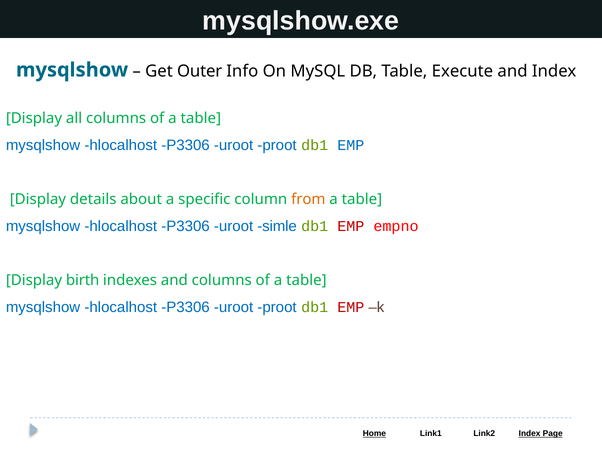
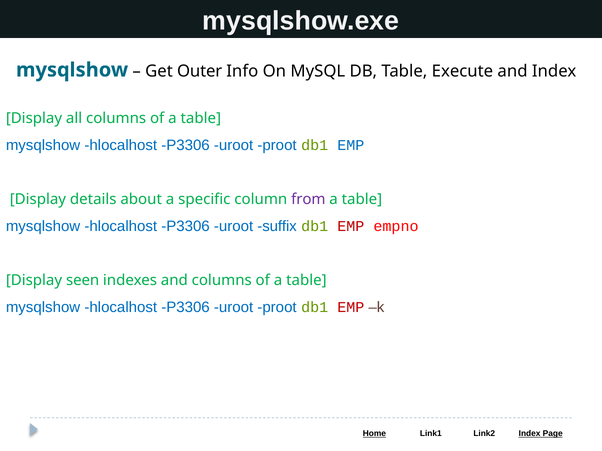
from colour: orange -> purple
simle: simle -> suffix
birth: birth -> seen
